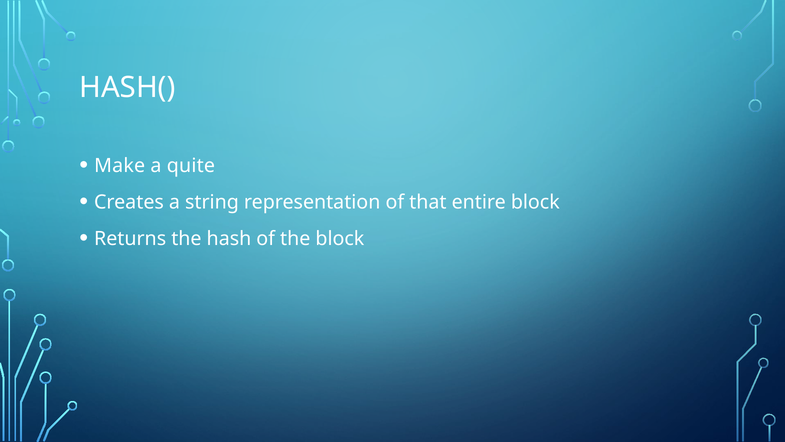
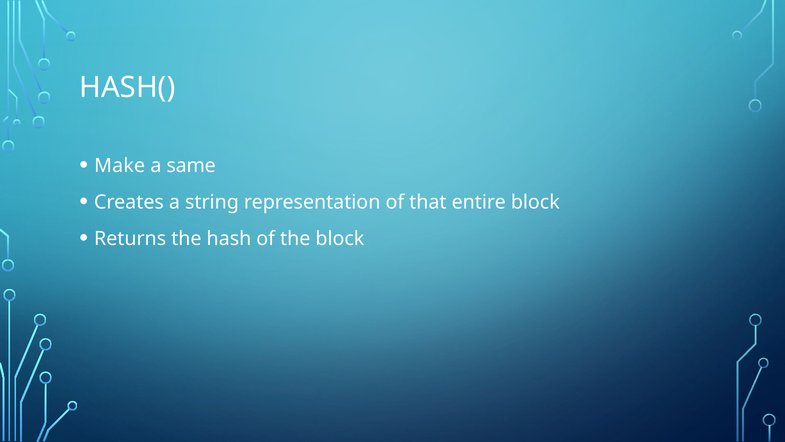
quite: quite -> same
